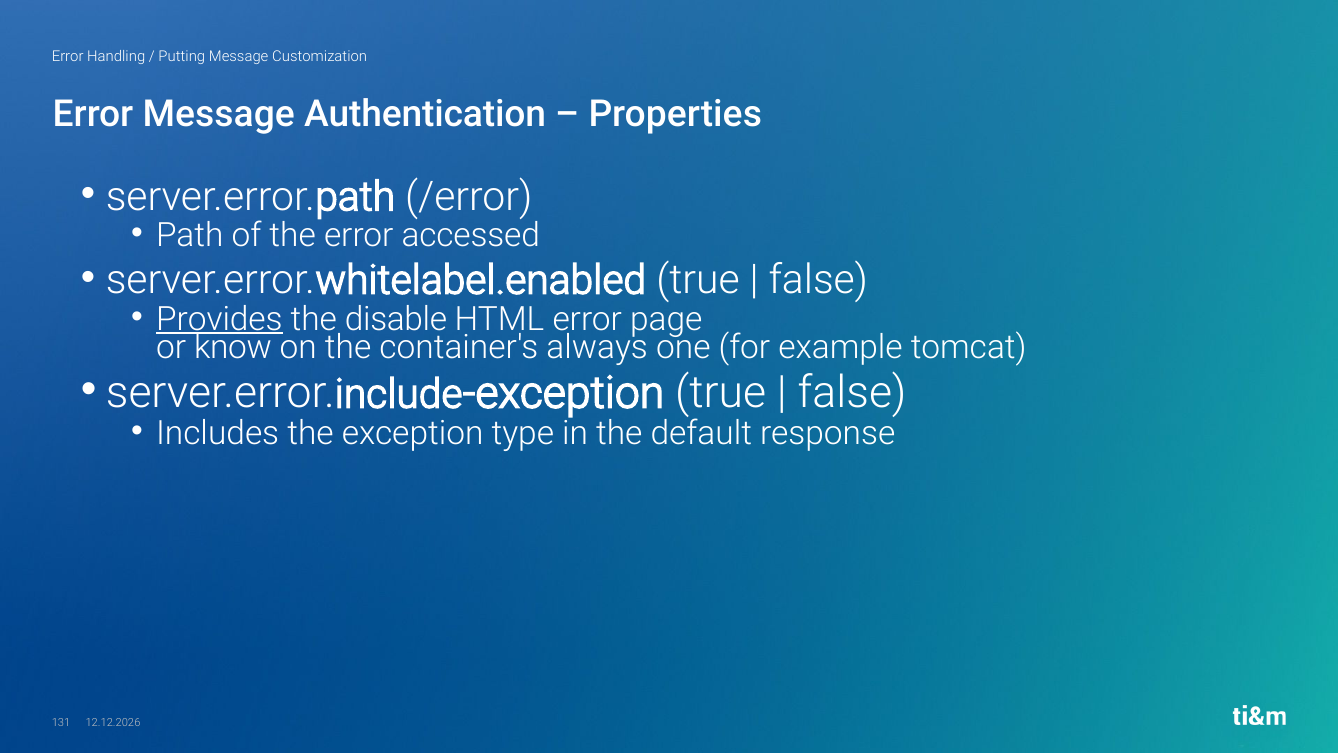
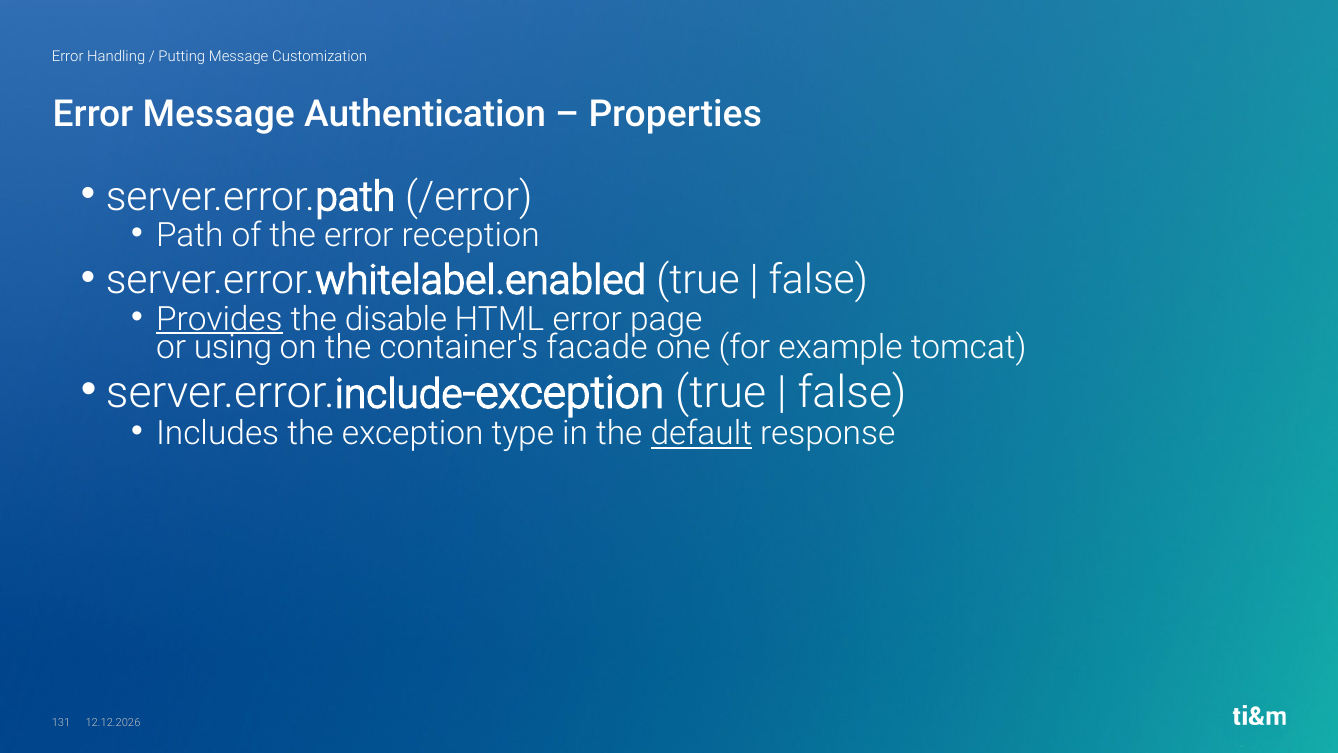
accessed: accessed -> reception
know: know -> using
always: always -> facade
default underline: none -> present
